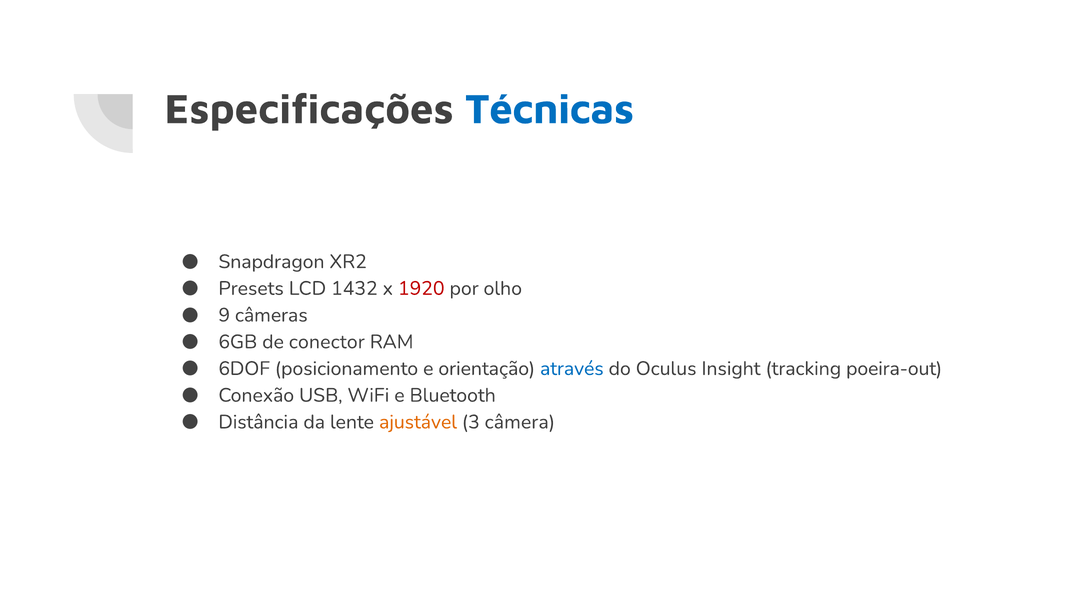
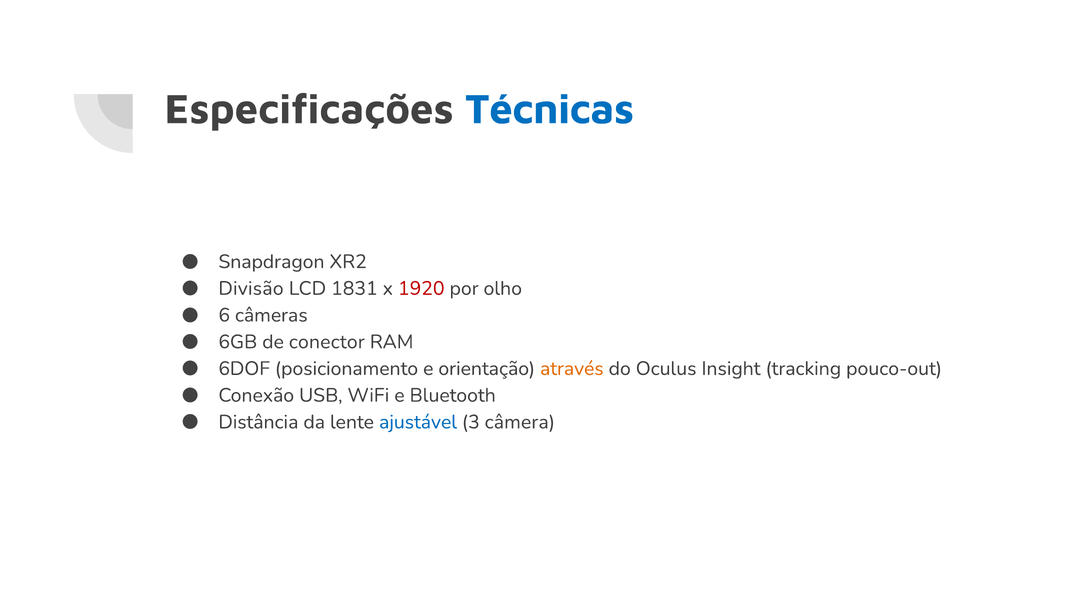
Presets: Presets -> Divisão
1432: 1432 -> 1831
9: 9 -> 6
através colour: blue -> orange
poeira-out: poeira-out -> pouco-out
ajustável colour: orange -> blue
